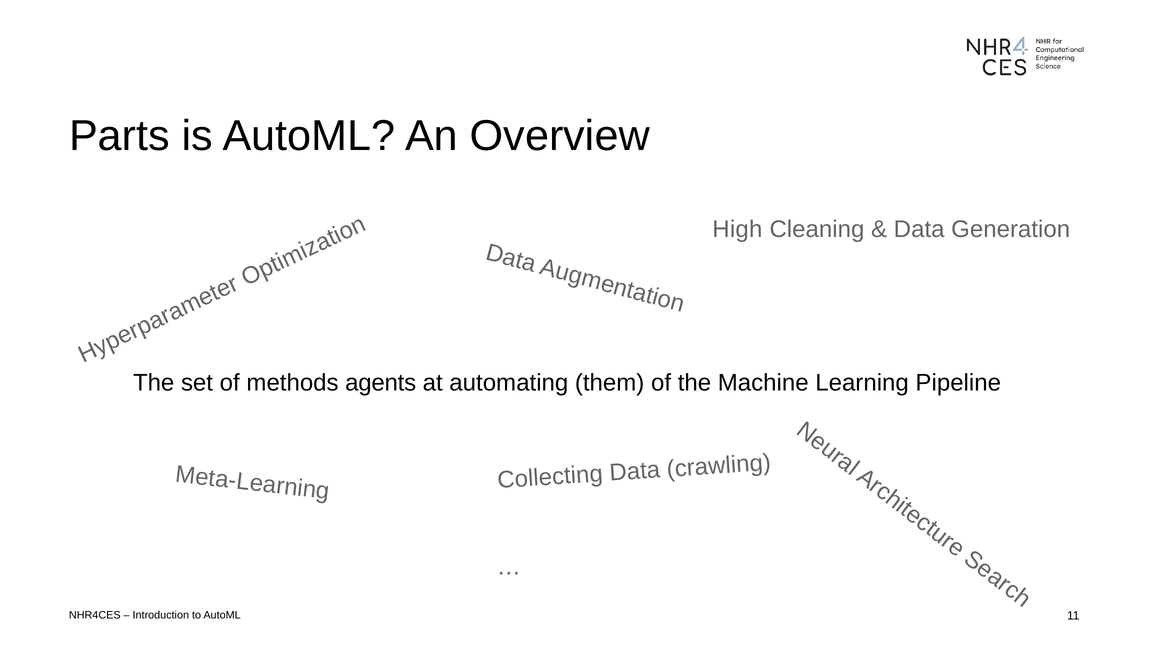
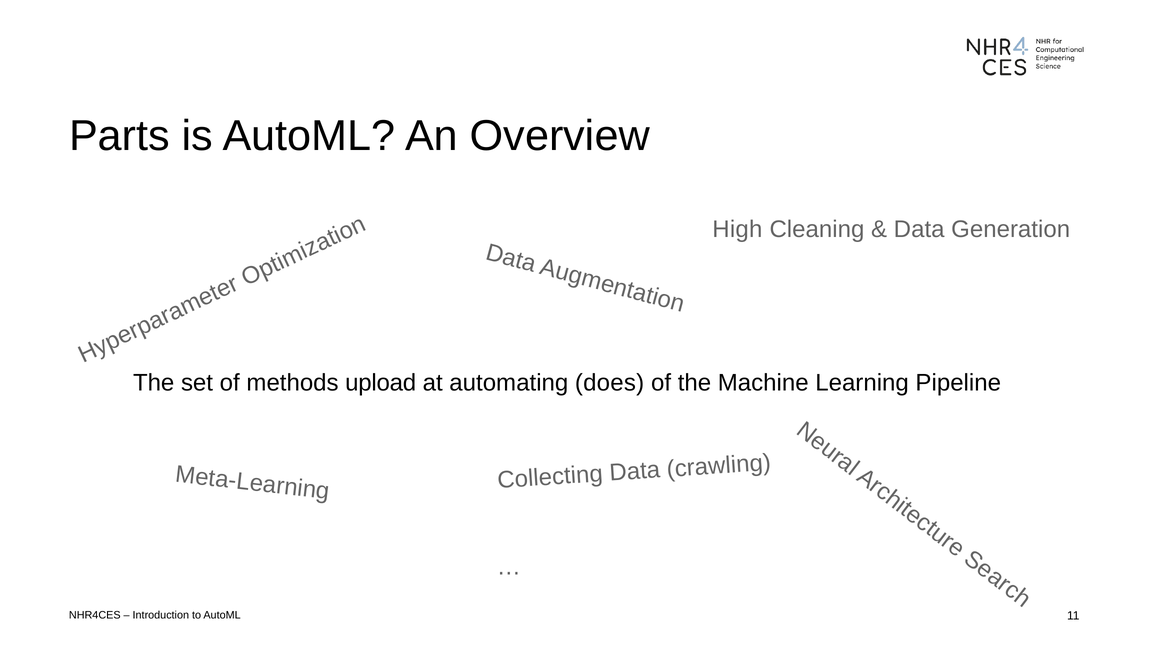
agents: agents -> upload
them: them -> does
